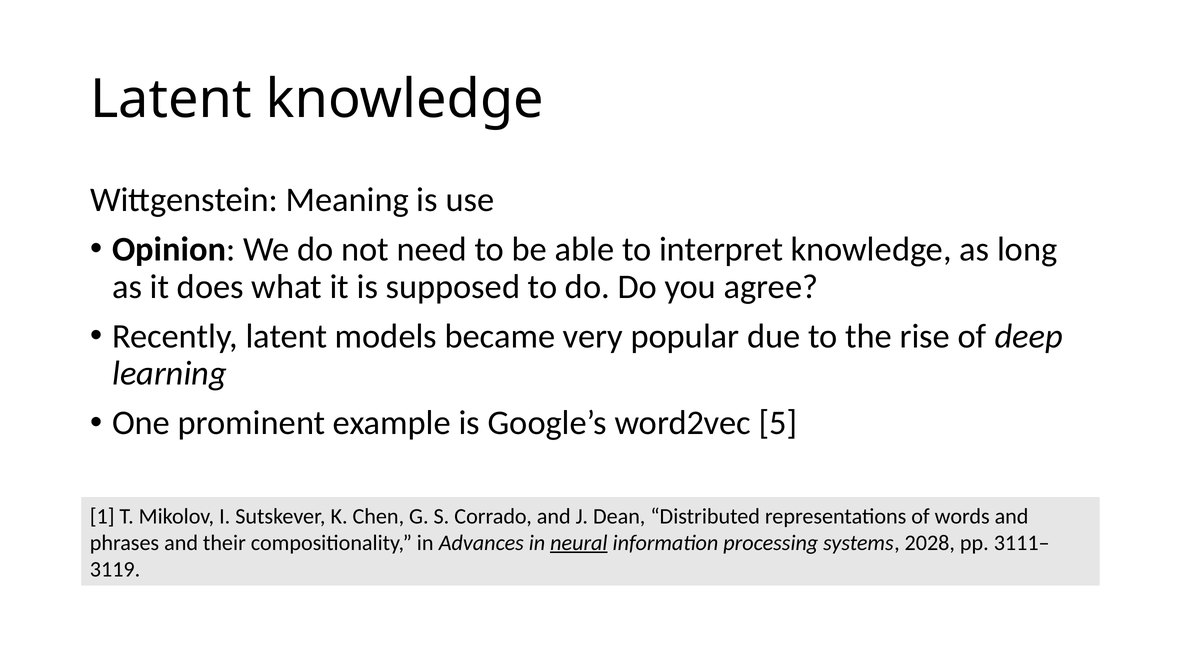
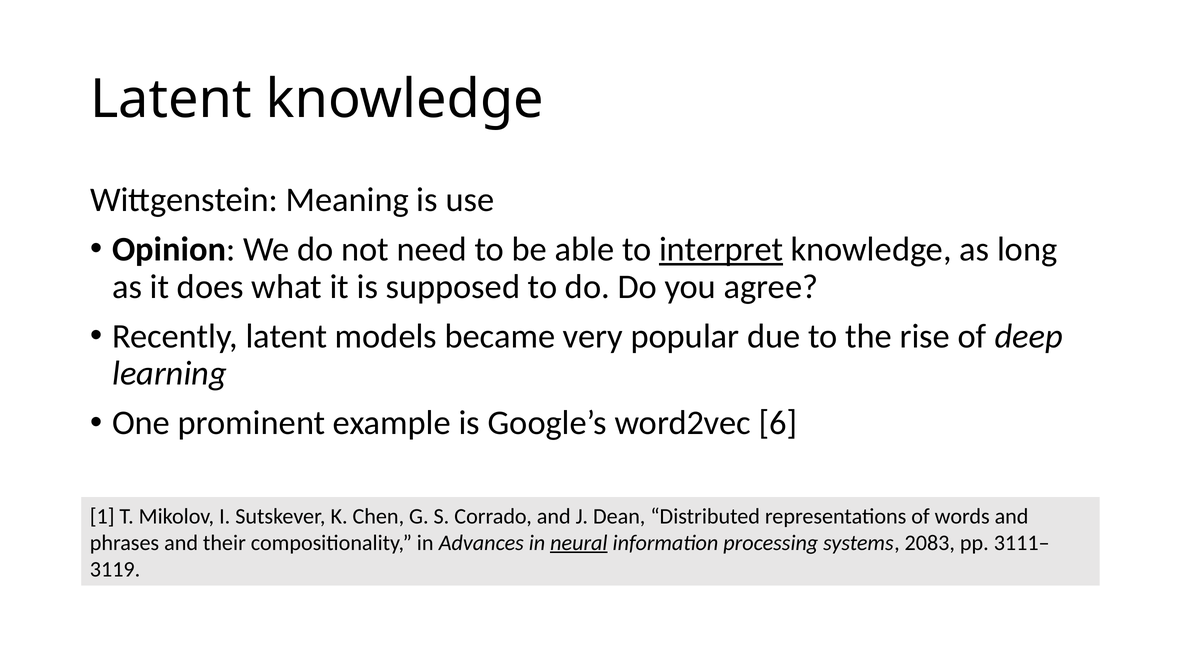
interpret underline: none -> present
5: 5 -> 6
2028: 2028 -> 2083
